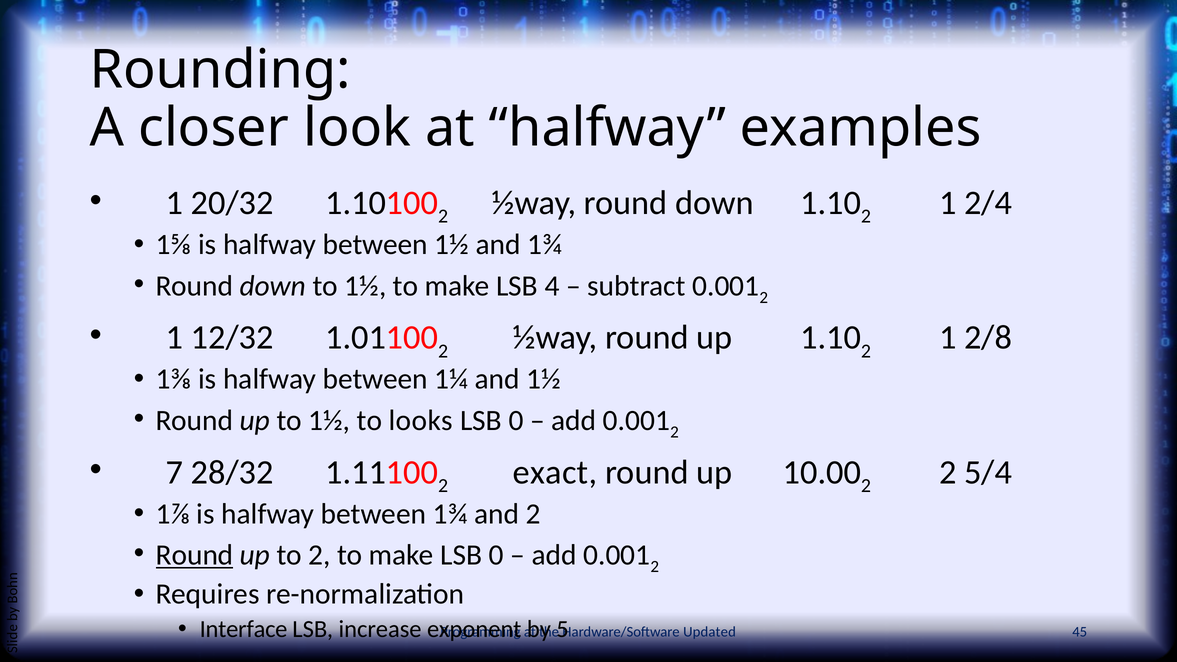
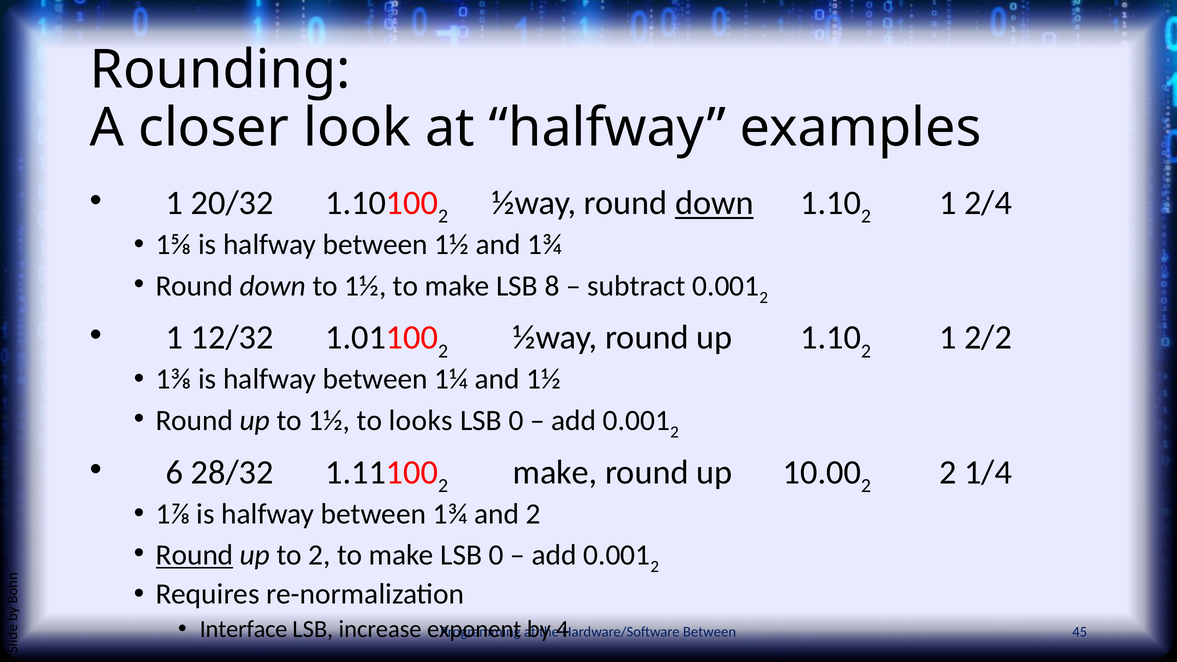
down at (714, 203) underline: none -> present
4: 4 -> 8
2/8: 2/8 -> 2/2
7: 7 -> 6
2 exact: exact -> make
5/4: 5/4 -> 1/4
5: 5 -> 4
Hardware/Software Updated: Updated -> Between
